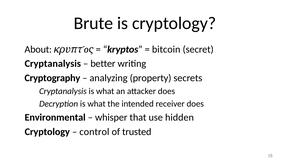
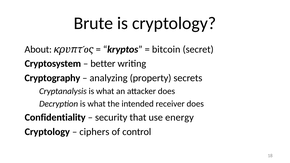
Cryptanalysis at (53, 64): Cryptanalysis -> Cryptosystem
Environmental: Environmental -> Confidentiality
whisper: whisper -> security
hidden: hidden -> energy
control: control -> ciphers
trusted: trusted -> control
